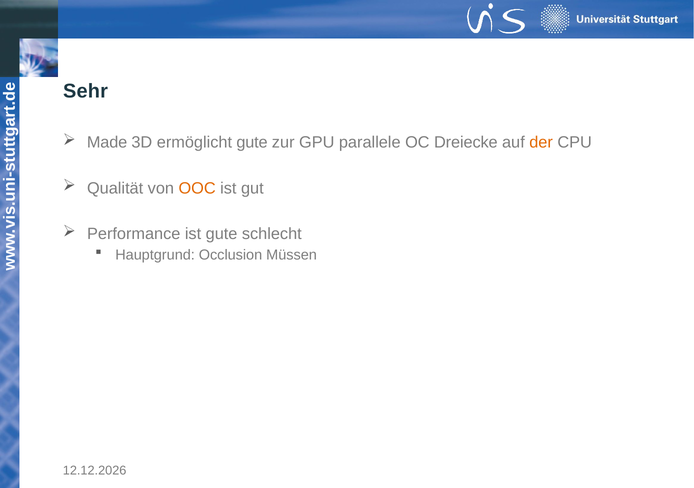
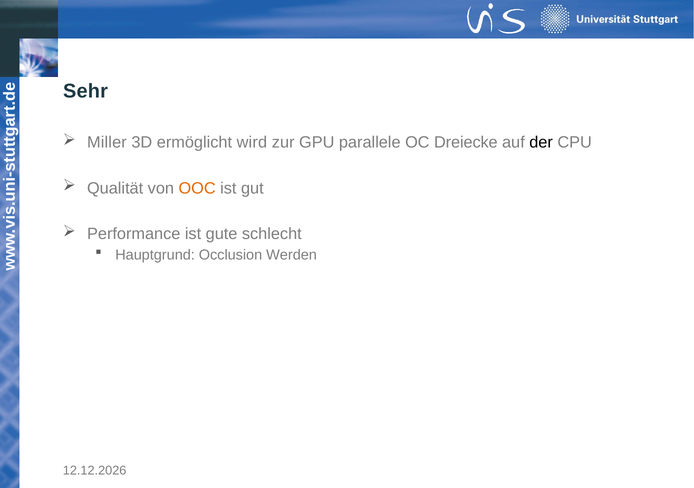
Made: Made -> Miller
ermöglicht gute: gute -> wird
der colour: orange -> black
Müssen: Müssen -> Werden
